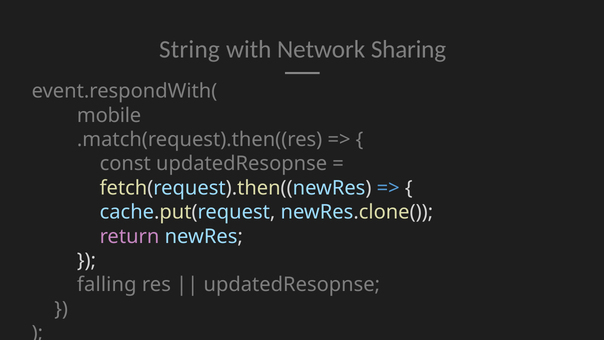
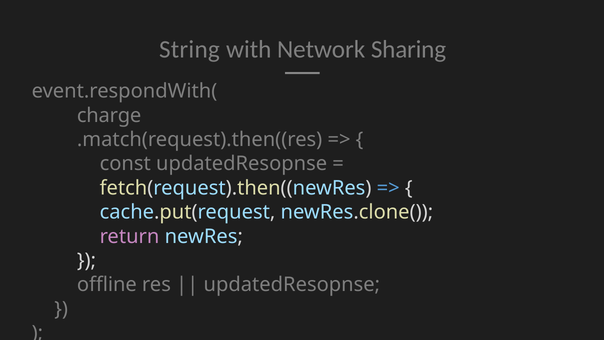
mobile: mobile -> charge
falling: falling -> offline
